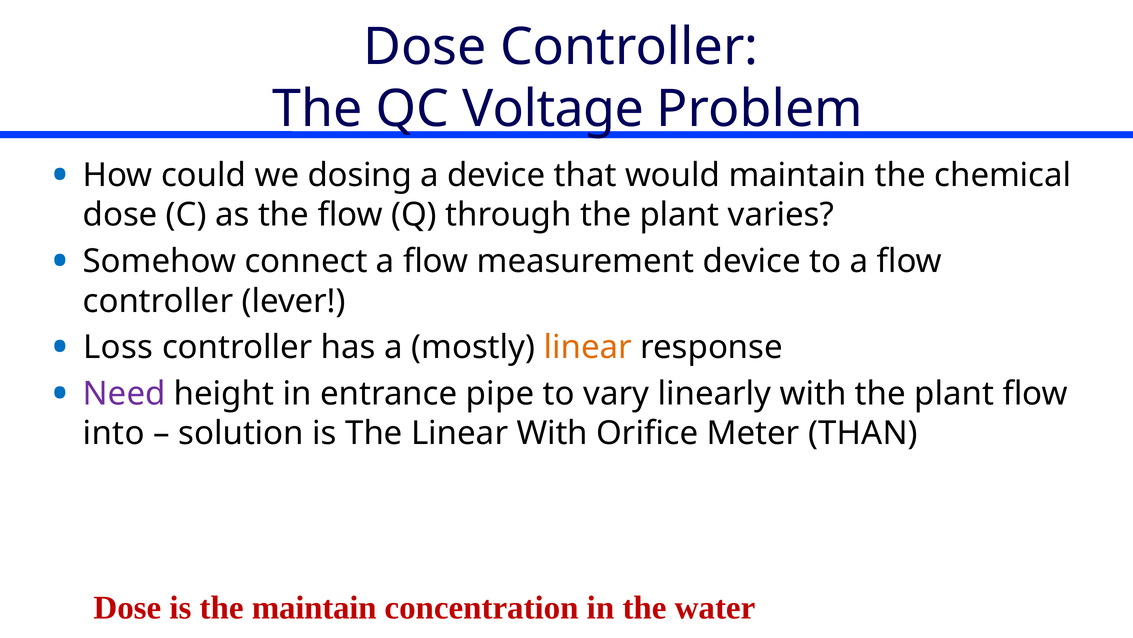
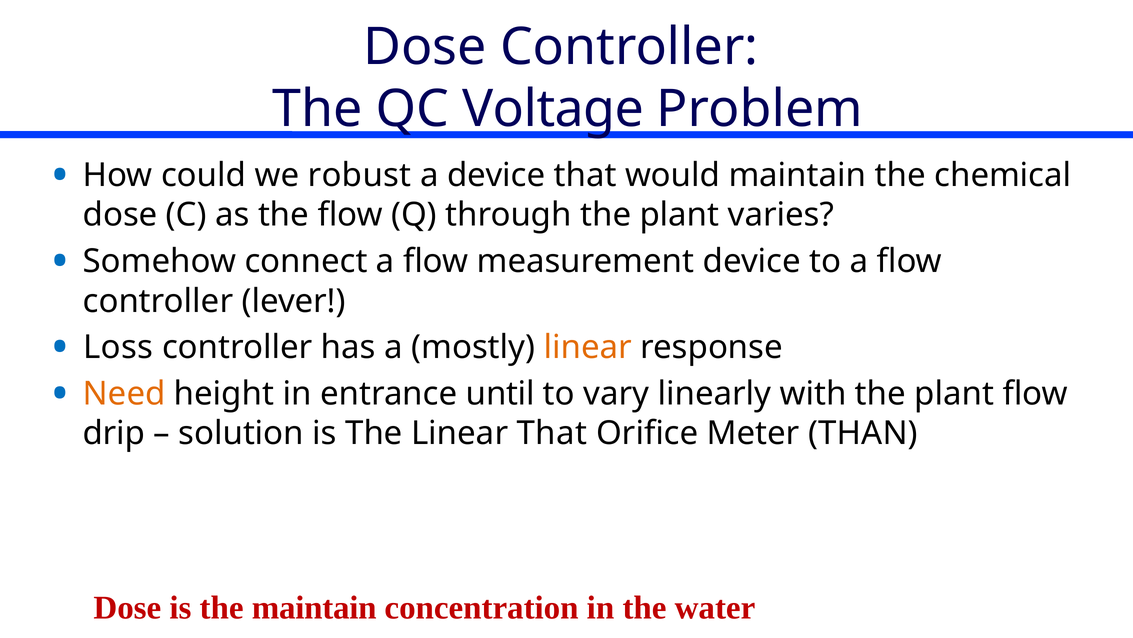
dosing: dosing -> robust
Need colour: purple -> orange
pipe: pipe -> until
into: into -> drip
Linear With: With -> That
